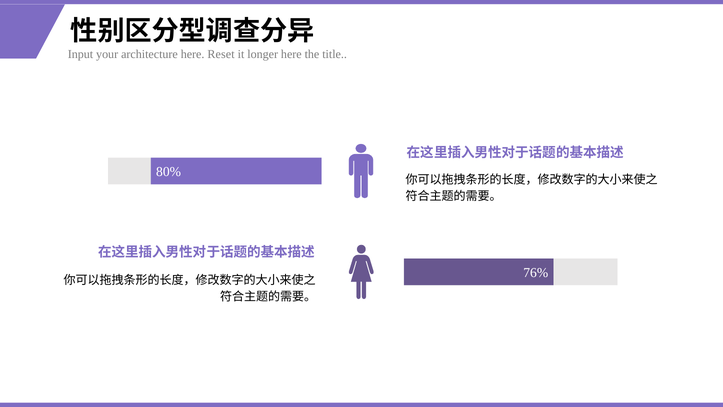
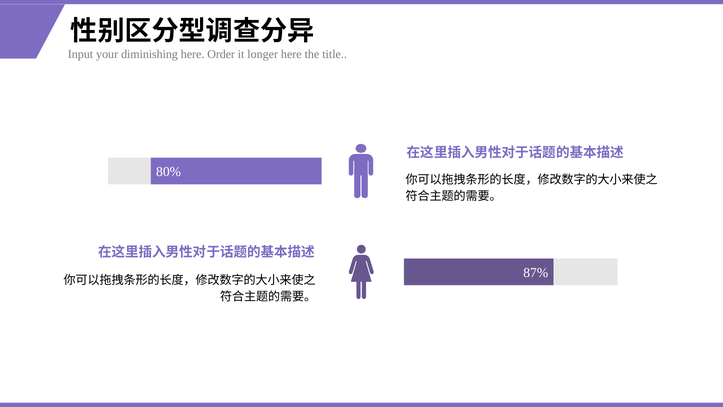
architecture: architecture -> diminishing
Reset: Reset -> Order
76%: 76% -> 87%
